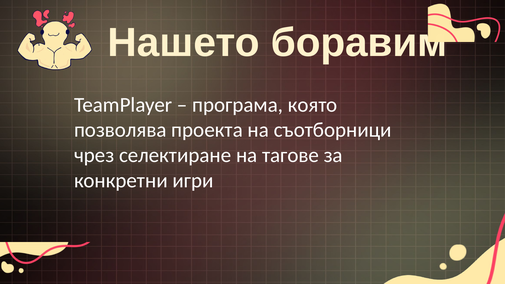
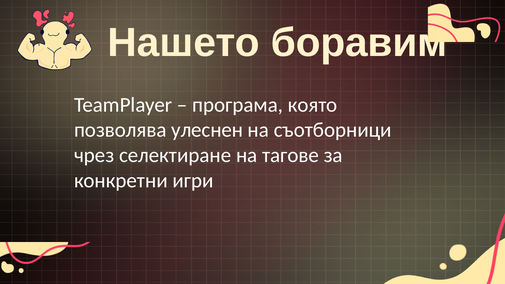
проекта: проекта -> улеснен
